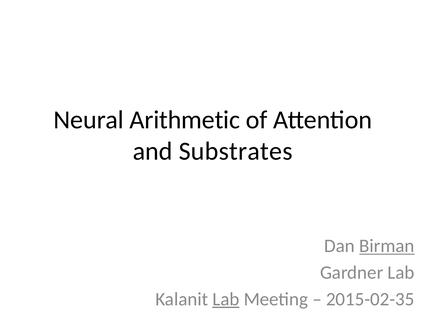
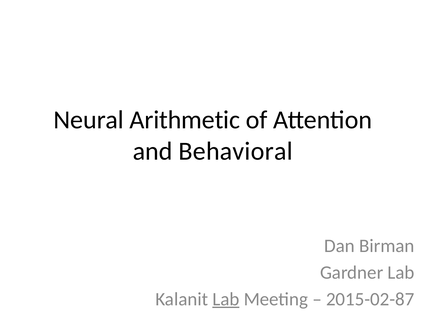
Substrates: Substrates -> Behavioral
Birman underline: present -> none
2015-02-35: 2015-02-35 -> 2015-02-87
